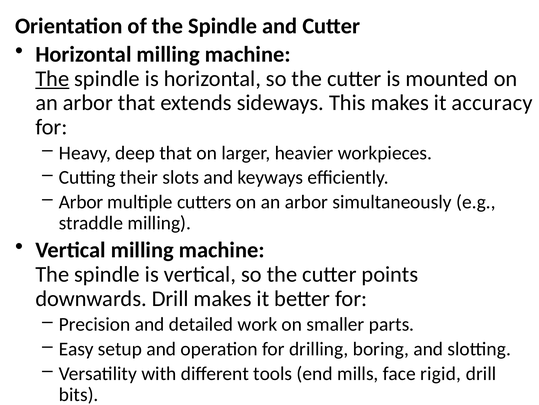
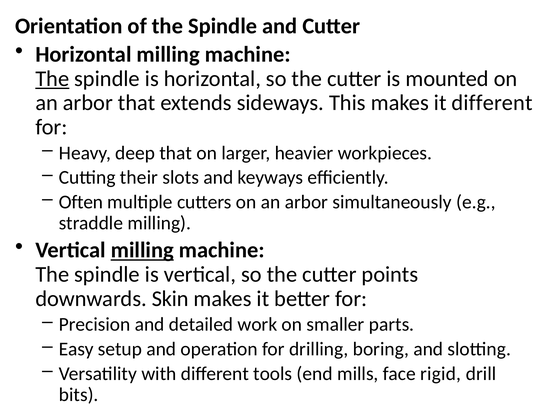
it accuracy: accuracy -> different
Arbor at (81, 202): Arbor -> Often
milling at (142, 250) underline: none -> present
downwards Drill: Drill -> Skin
